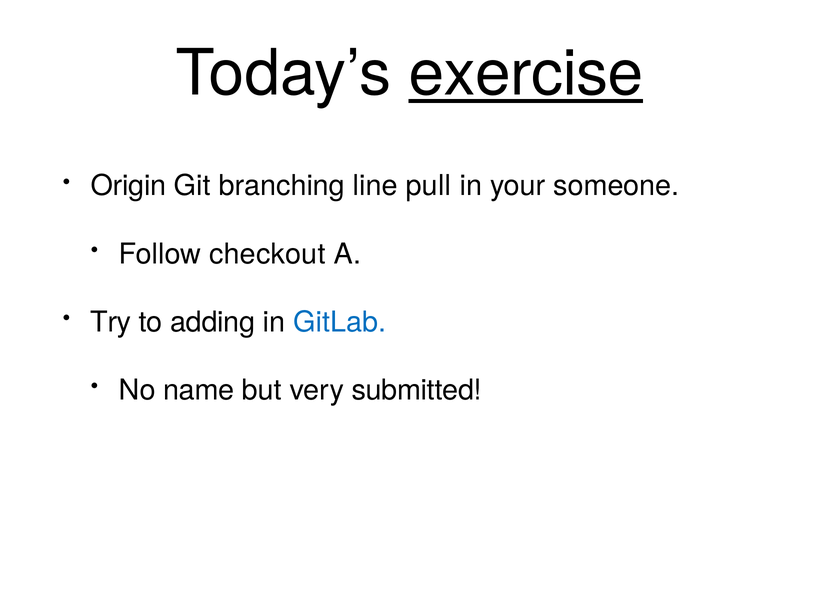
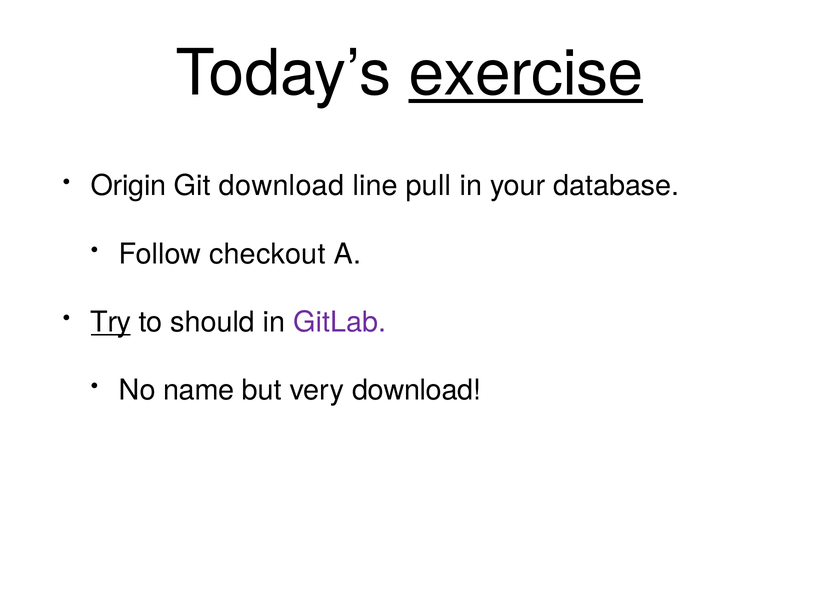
Git branching: branching -> download
someone: someone -> database
Try underline: none -> present
adding: adding -> should
GitLab colour: blue -> purple
very submitted: submitted -> download
